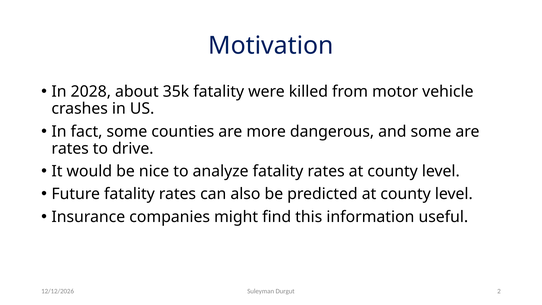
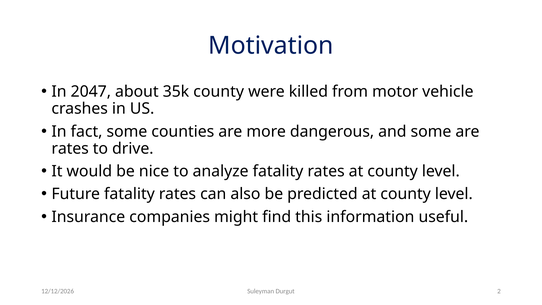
2028: 2028 -> 2047
35k fatality: fatality -> county
